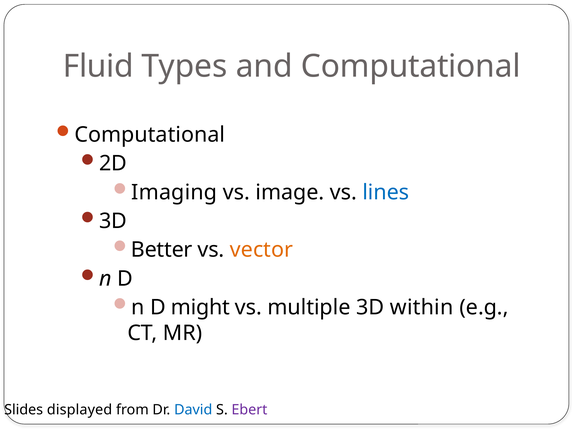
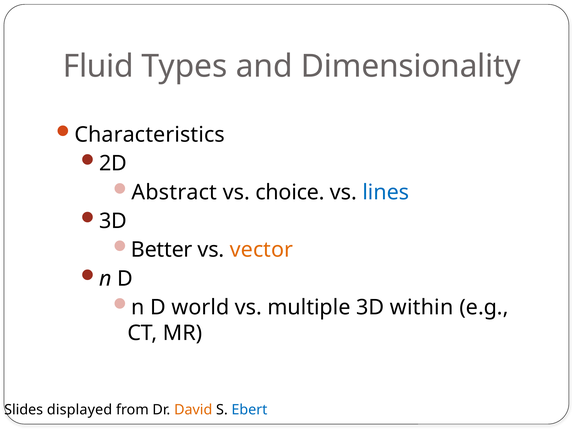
and Computational: Computational -> Dimensionality
Computational at (150, 135): Computational -> Characteristics
Imaging: Imaging -> Abstract
image: image -> choice
might: might -> world
David colour: blue -> orange
Ebert colour: purple -> blue
